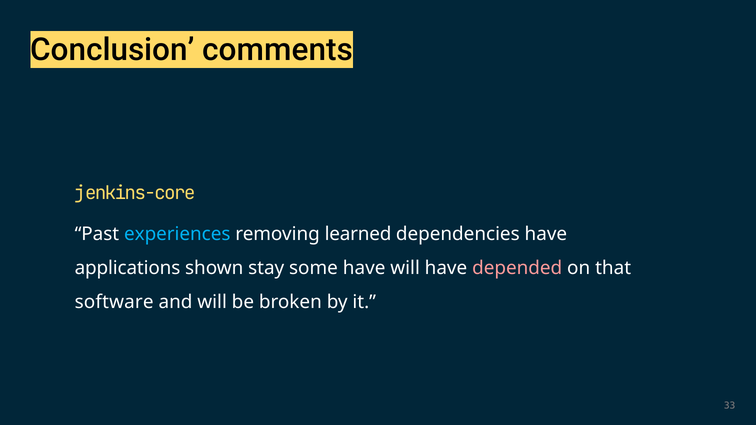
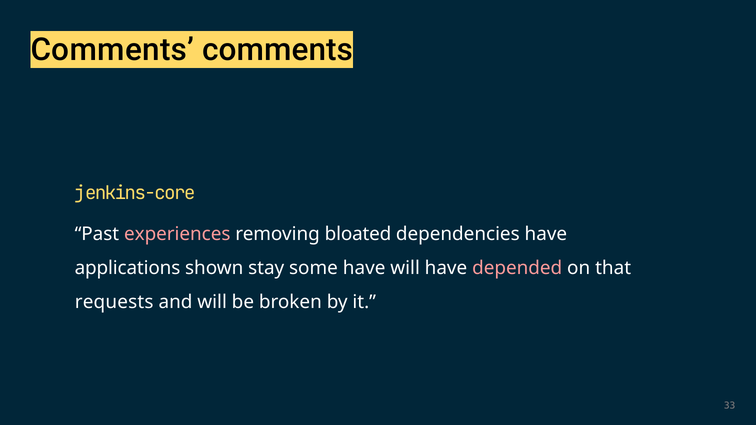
Conclusion at (113, 50): Conclusion -> Comments
experiences colour: light blue -> pink
learned: learned -> bloated
software: software -> requests
